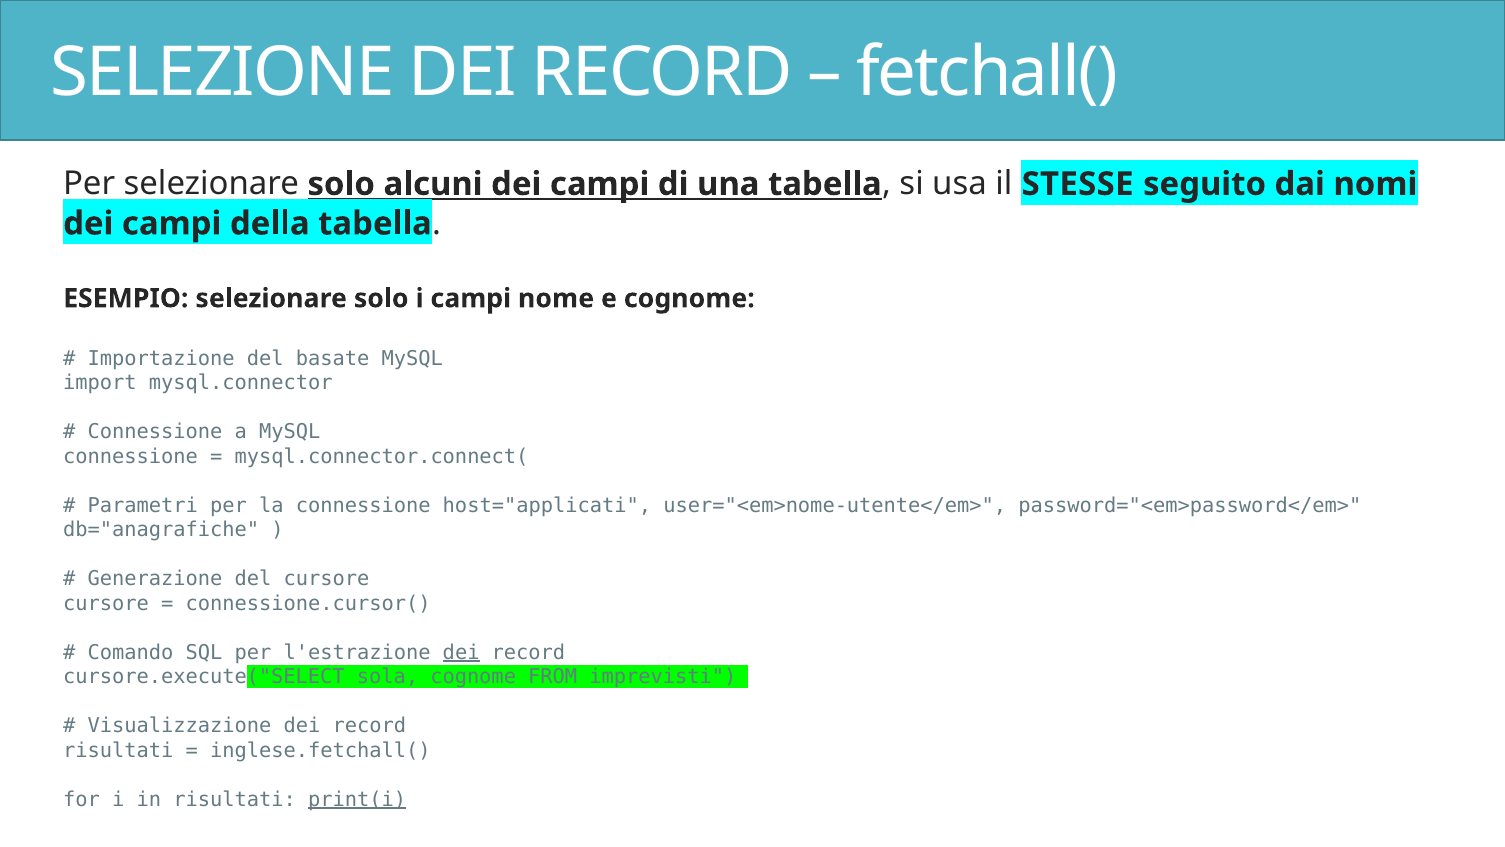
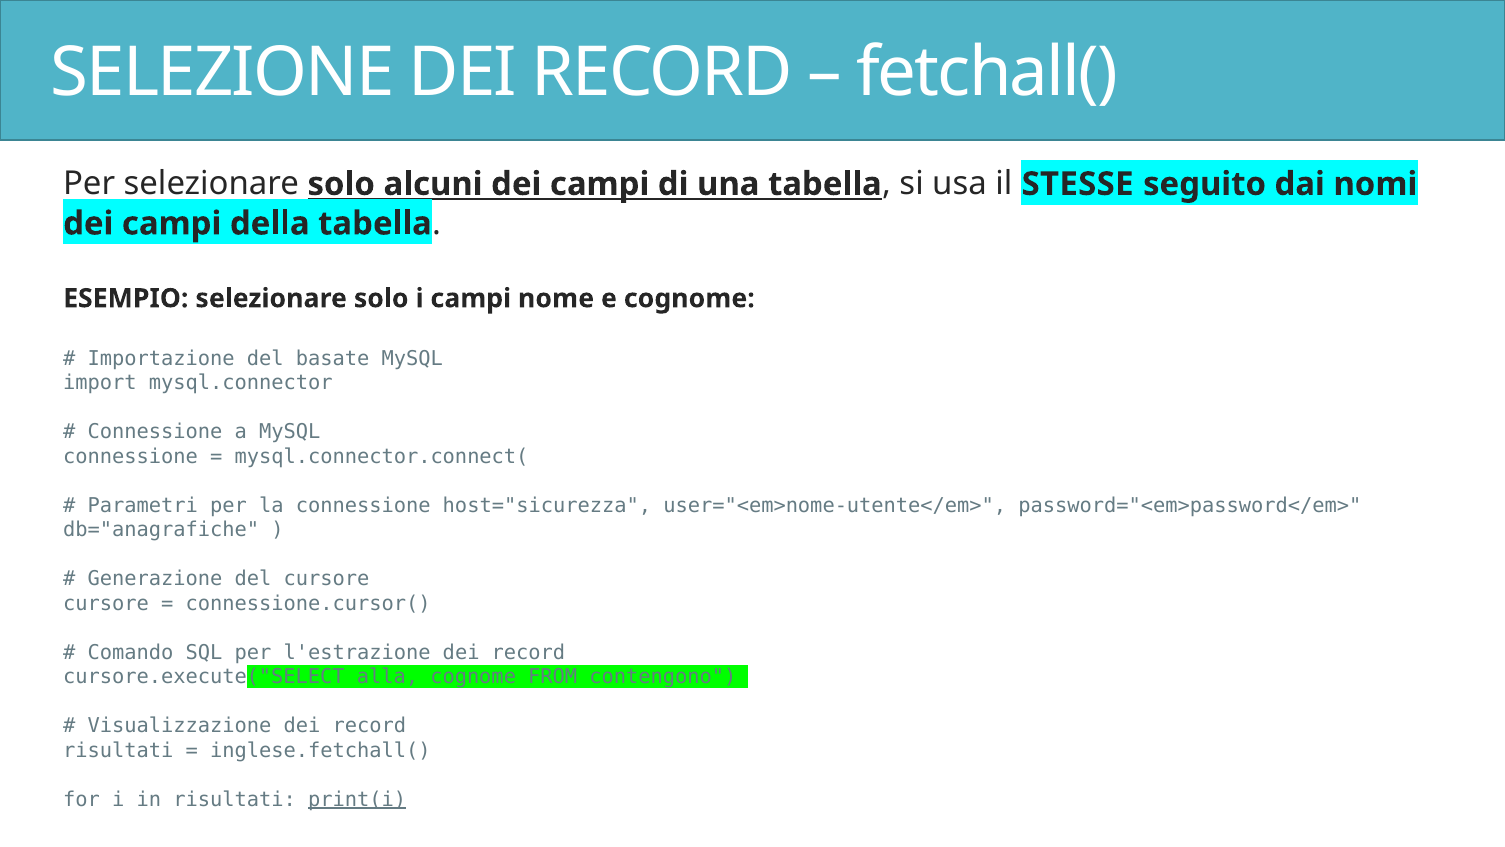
host="applicati: host="applicati -> host="sicurezza
dei at (461, 652) underline: present -> none
sola: sola -> alla
imprevisti: imprevisti -> contengono
